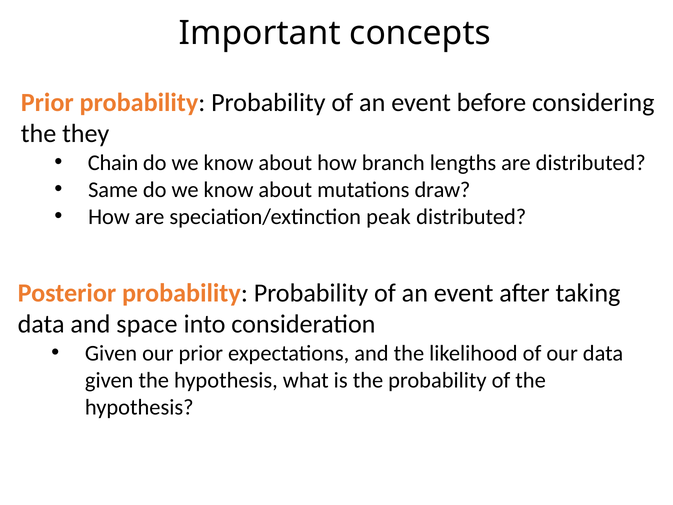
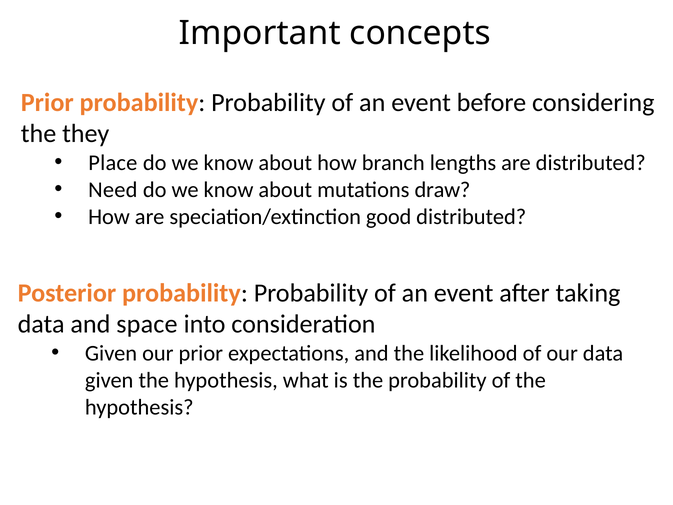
Chain: Chain -> Place
Same: Same -> Need
peak: peak -> good
